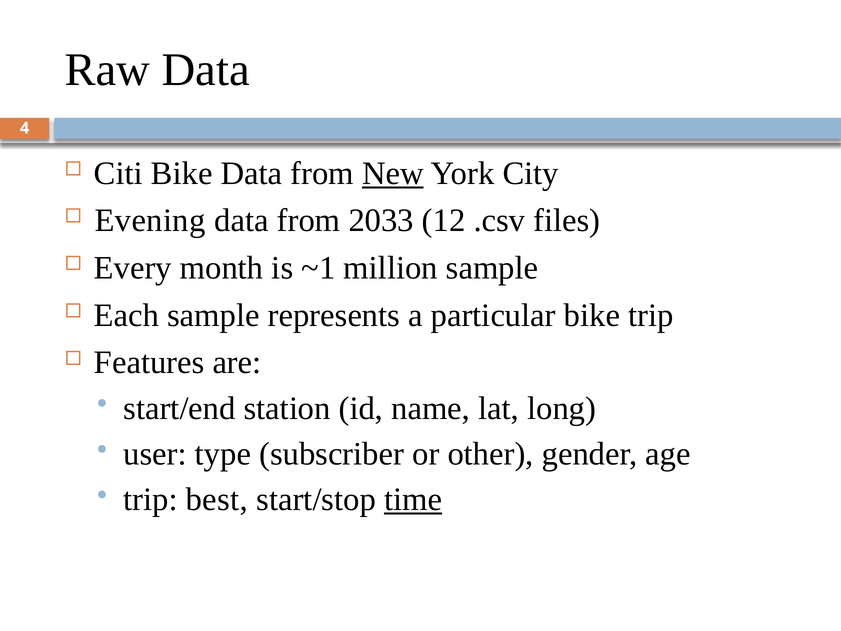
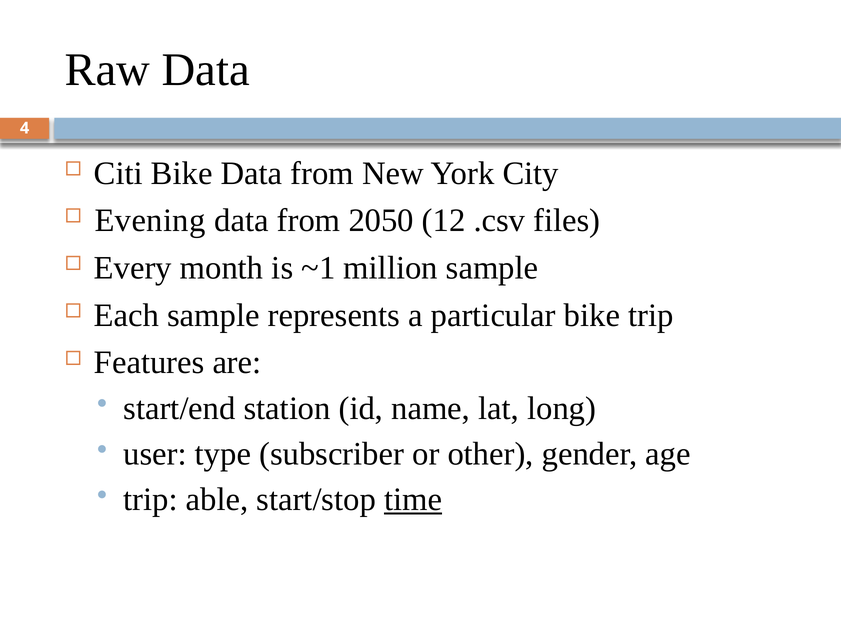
New underline: present -> none
2033: 2033 -> 2050
best: best -> able
